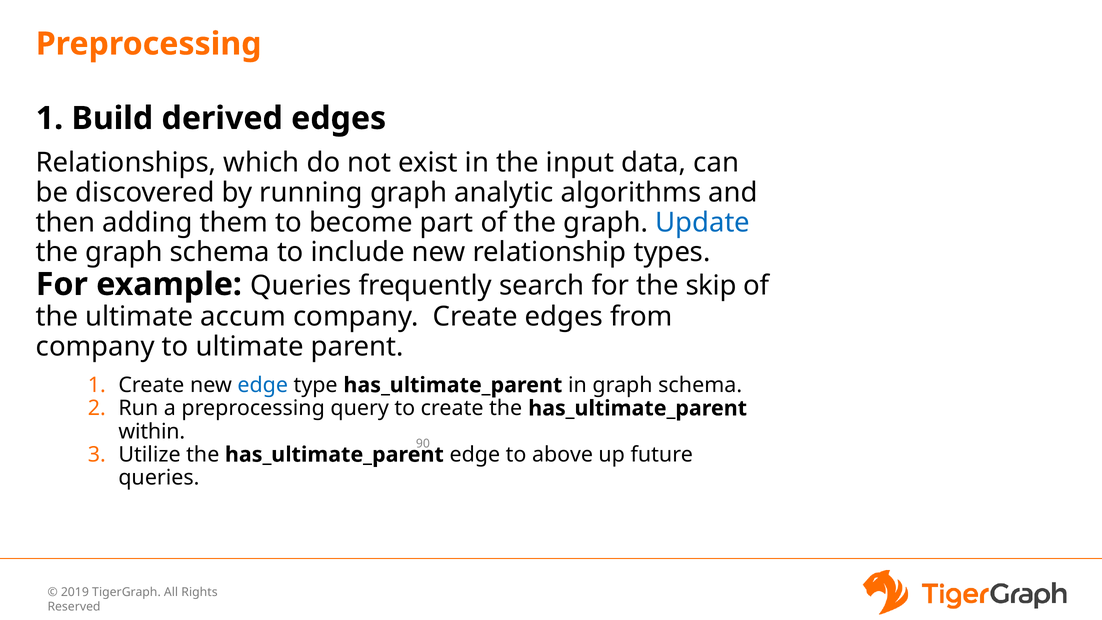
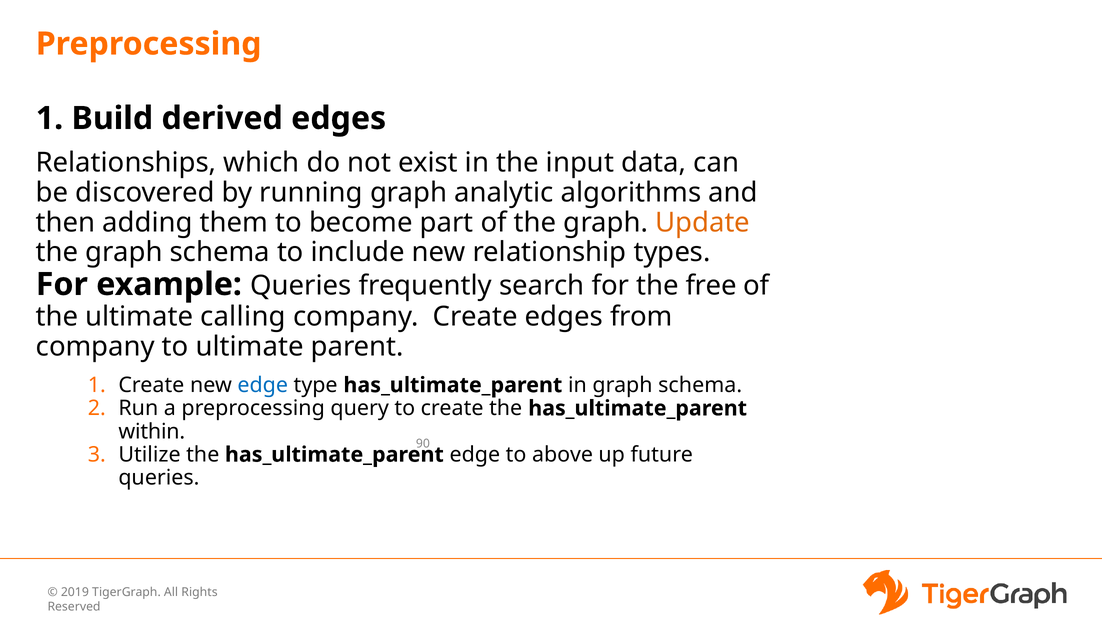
Update colour: blue -> orange
skip: skip -> free
accum: accum -> calling
